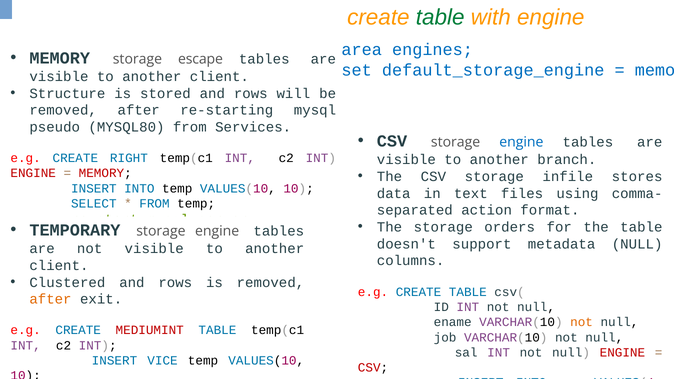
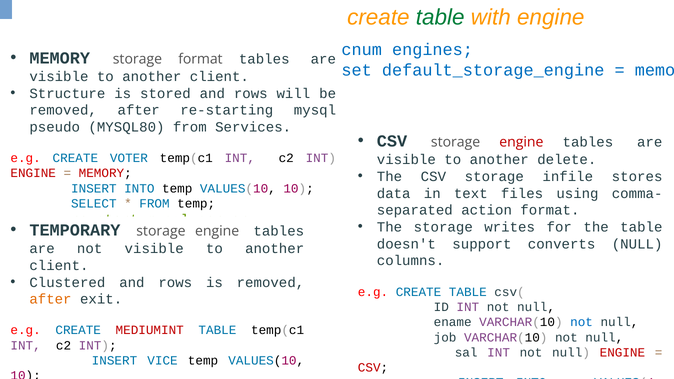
area: area -> cnum
storage escape: escape -> format
engine at (521, 142) colour: blue -> red
RIGHT: RIGHT -> VOTER
branch: branch -> delete
orders: orders -> writes
metadata: metadata -> converts
not at (582, 322) colour: orange -> blue
